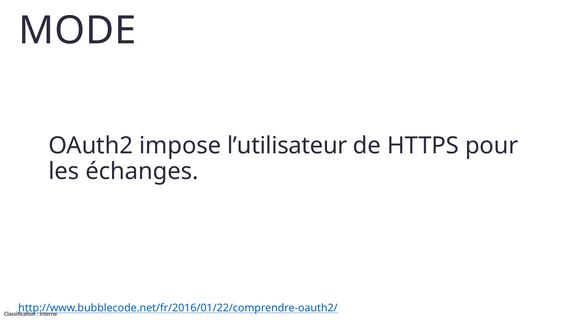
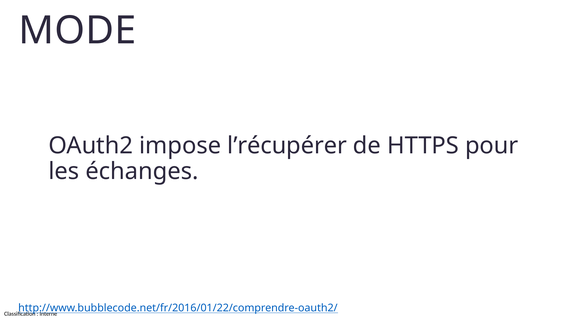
l’utilisateur: l’utilisateur -> l’récupérer
